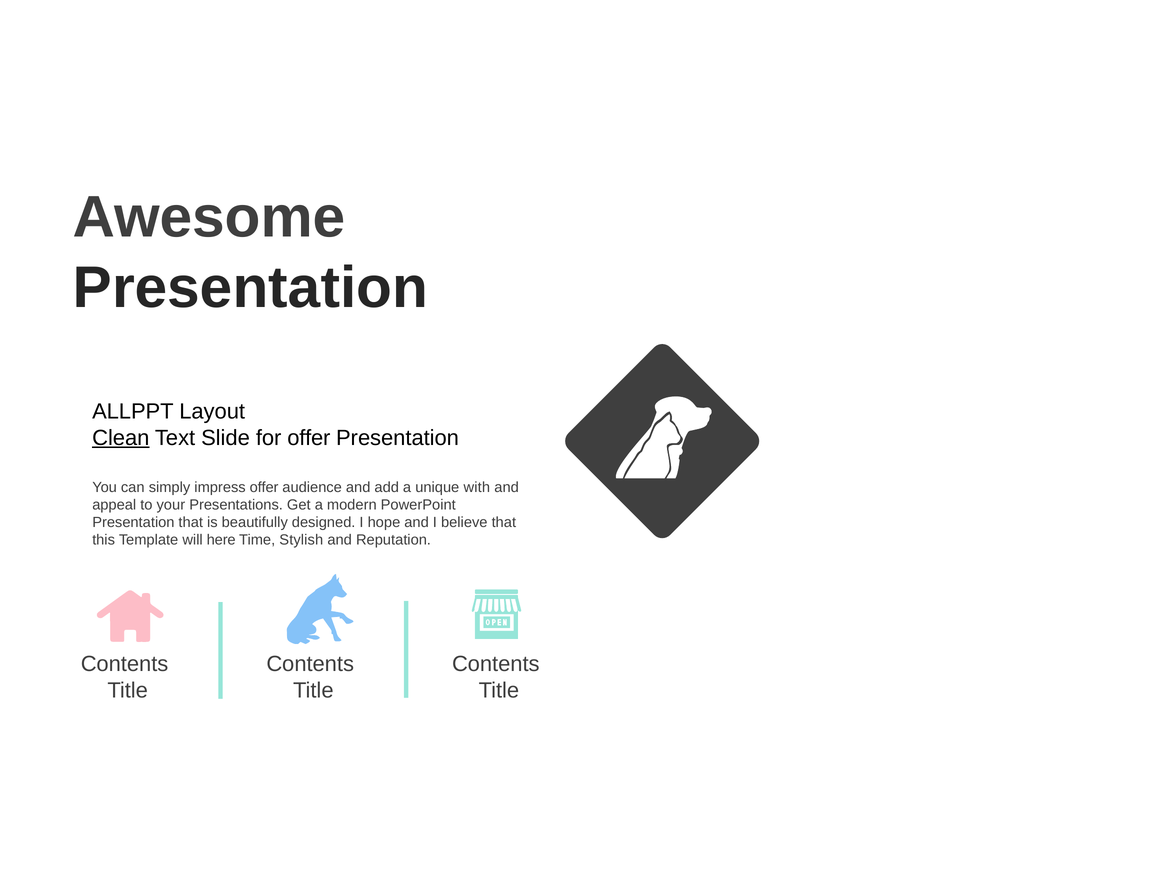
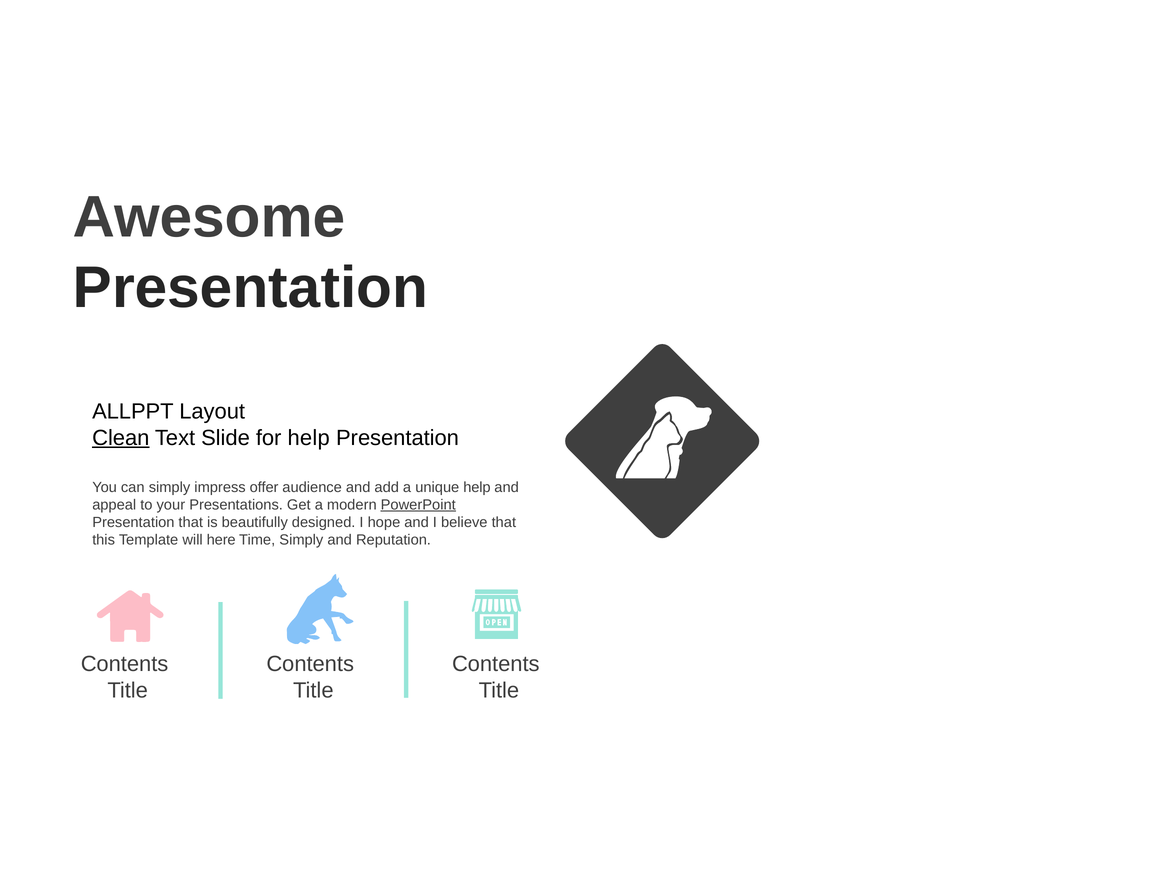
for offer: offer -> help
unique with: with -> help
PowerPoint underline: none -> present
Time Stylish: Stylish -> Simply
